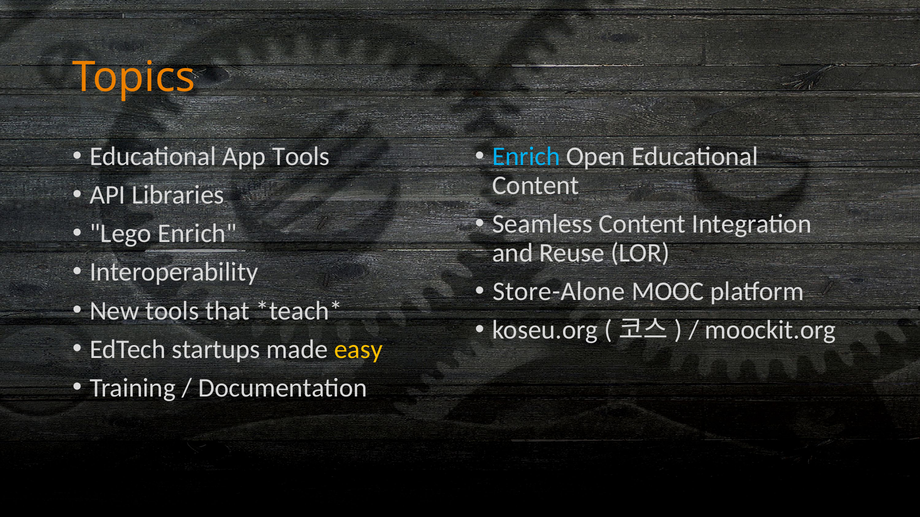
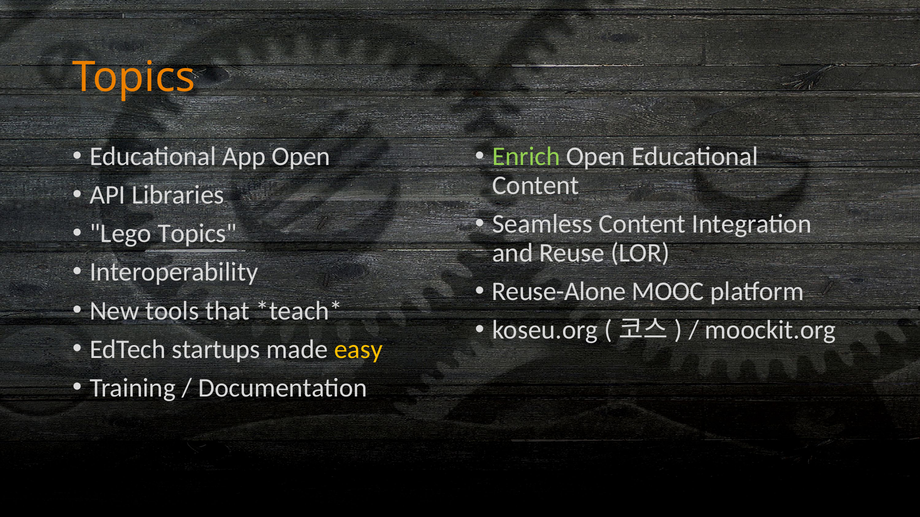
App Tools: Tools -> Open
Enrich at (526, 157) colour: light blue -> light green
Lego Enrich: Enrich -> Topics
Store-Alone: Store-Alone -> Reuse-Alone
